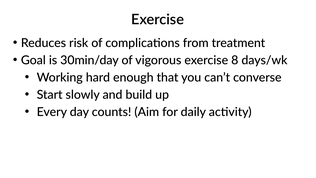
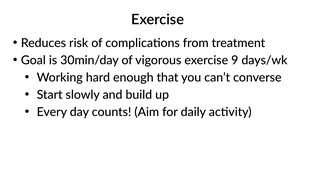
8: 8 -> 9
